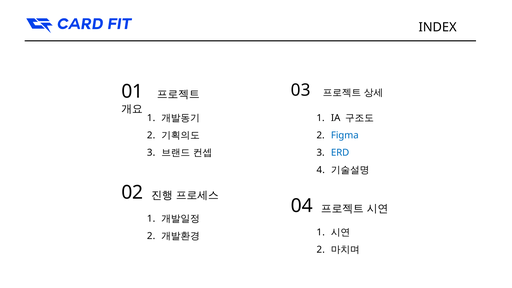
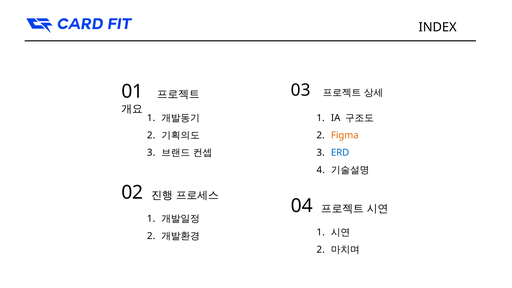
Figma colour: blue -> orange
